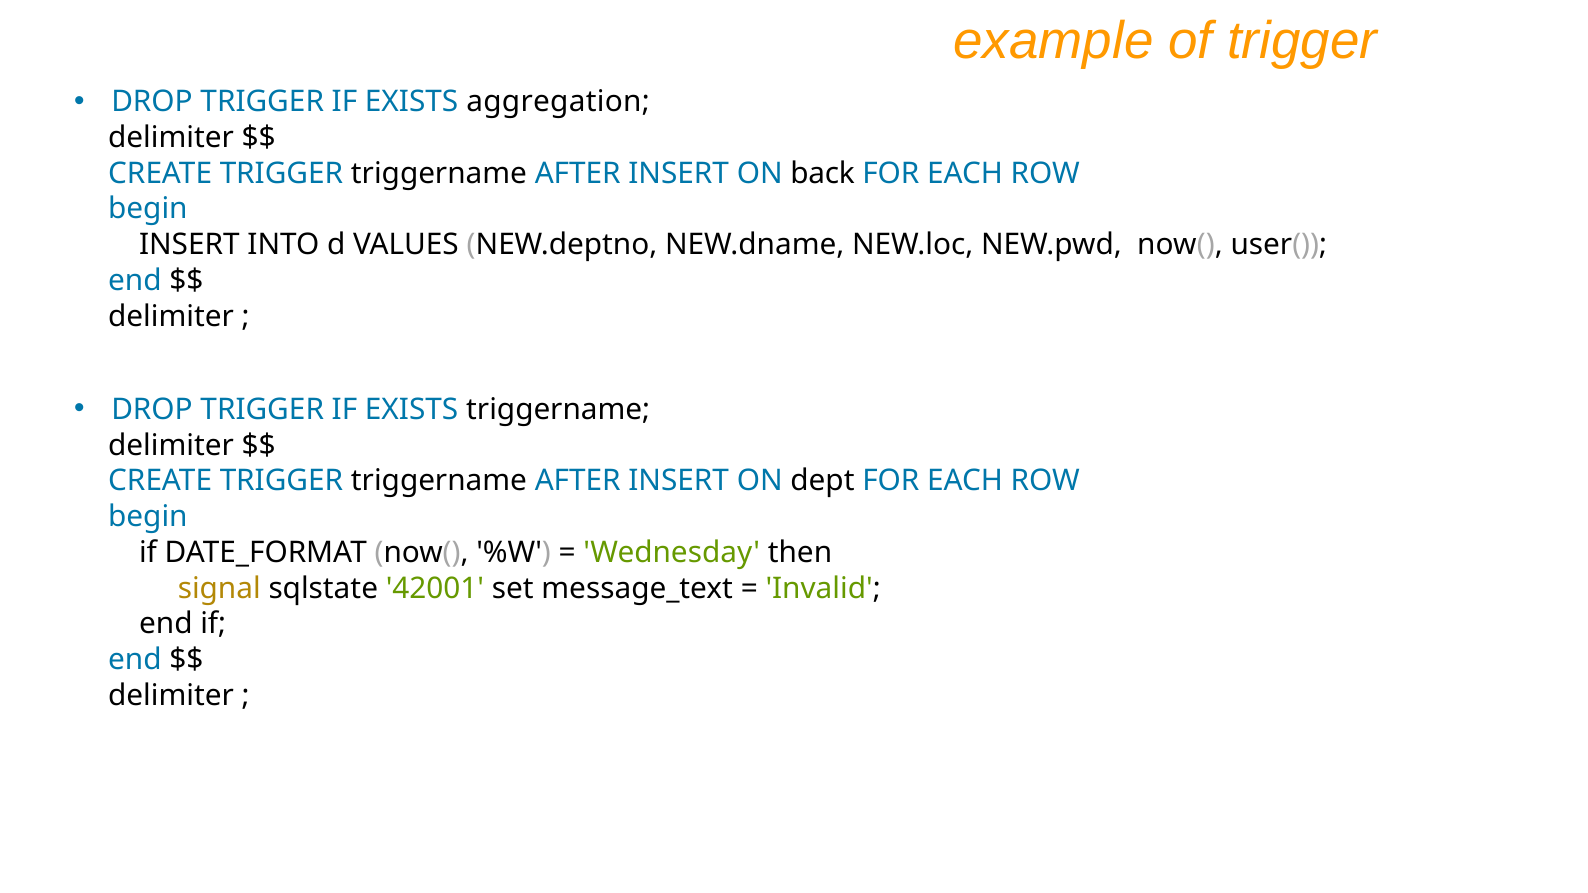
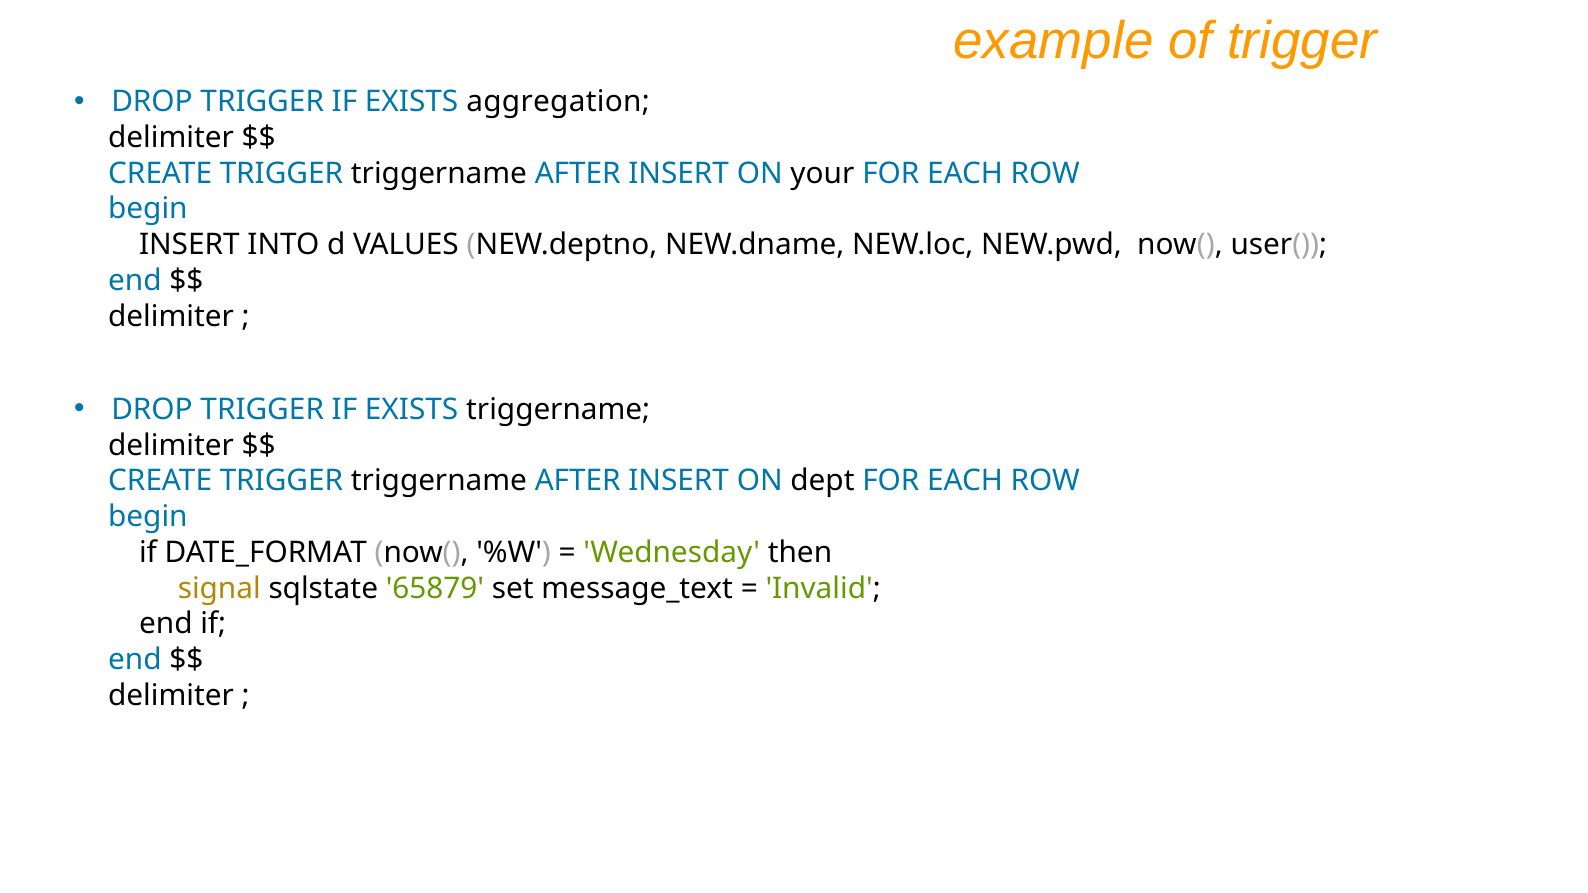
back: back -> your
42001: 42001 -> 65879
